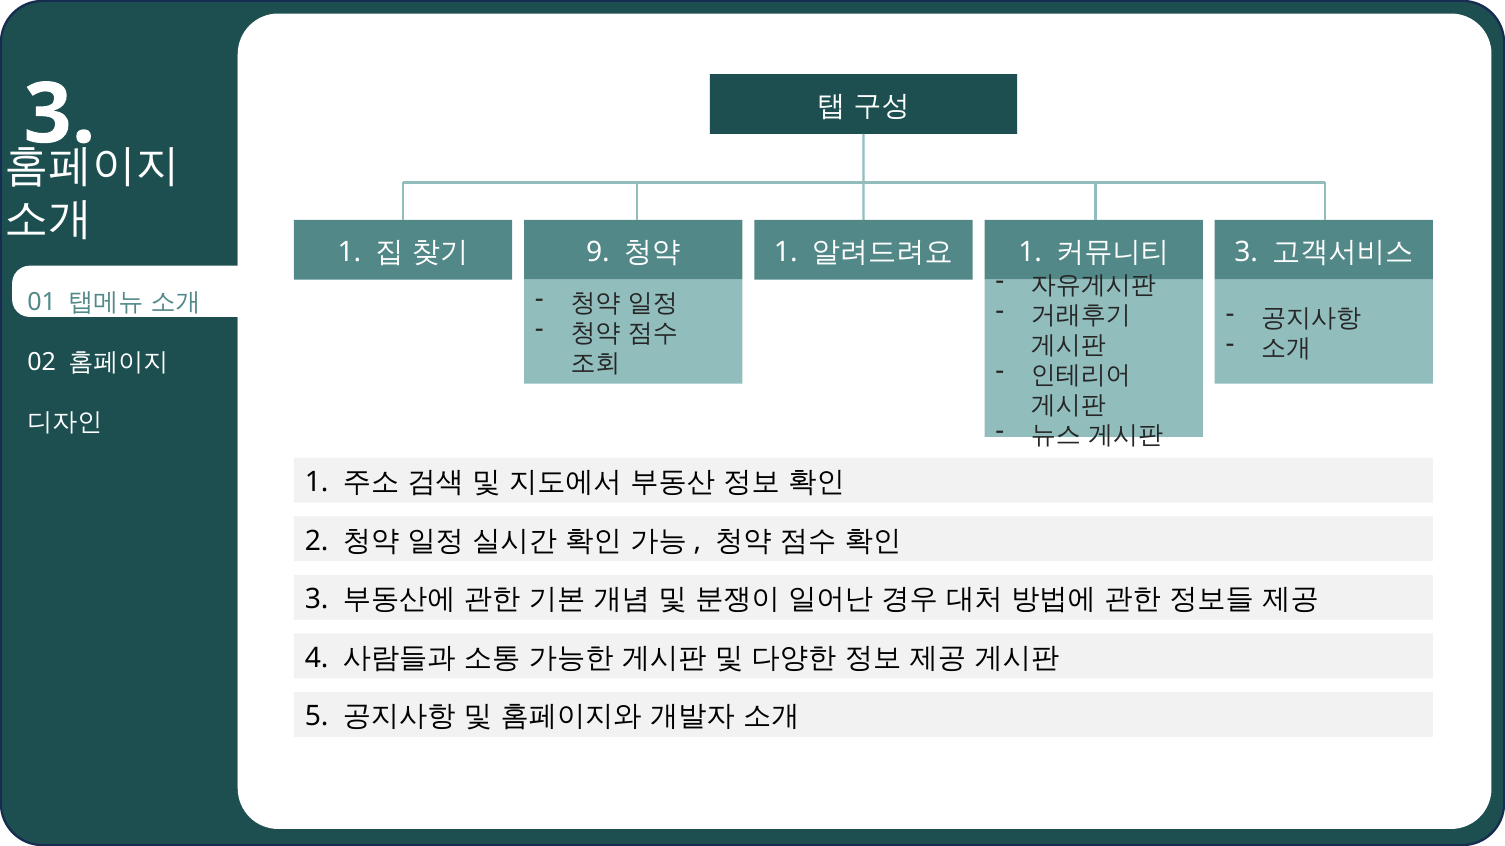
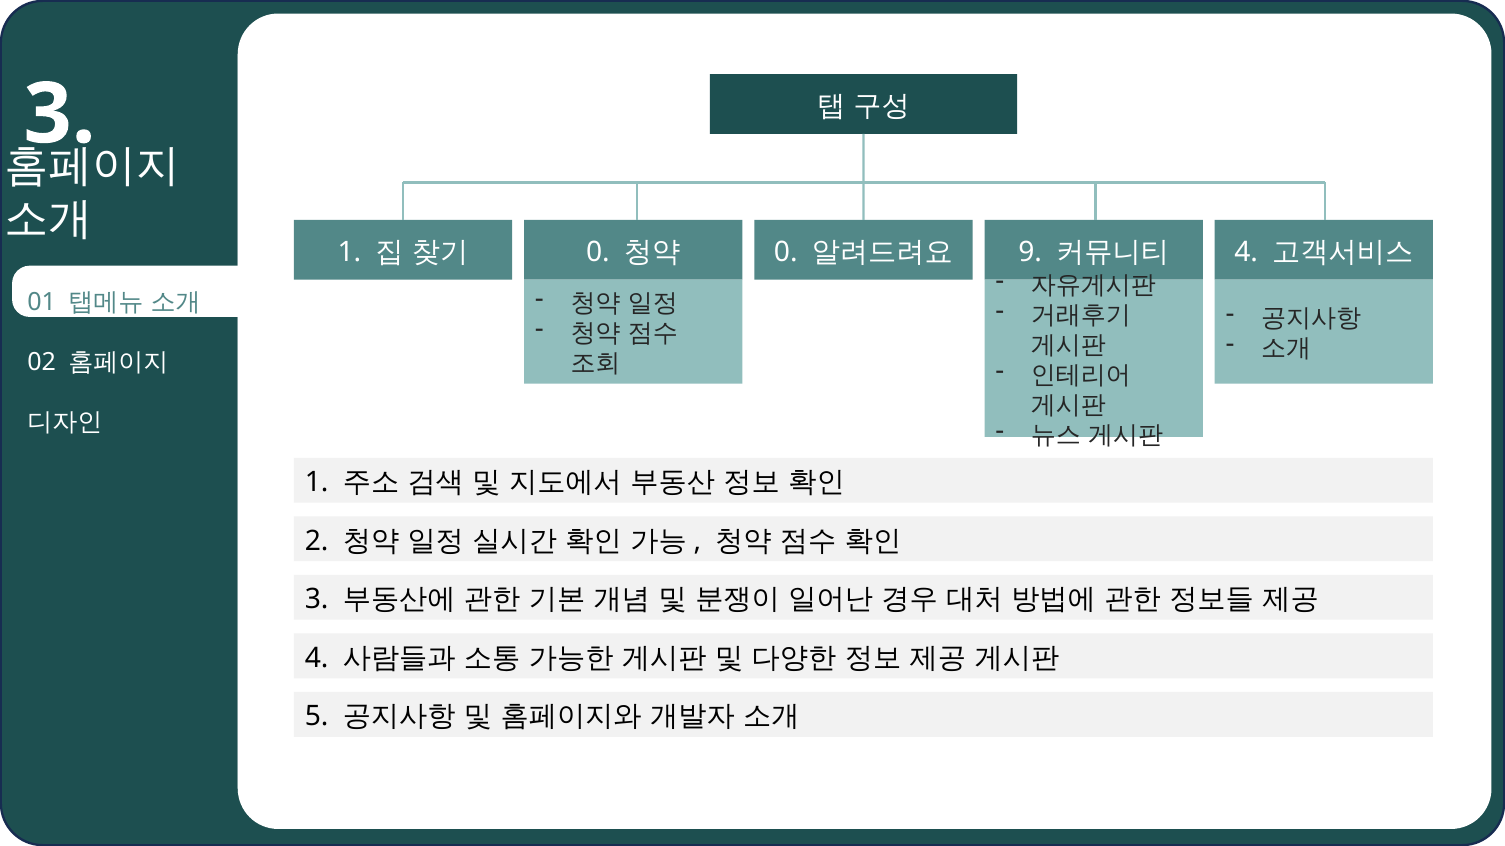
9 at (598, 252): 9 -> 0
1 at (786, 252): 1 -> 0
1 at (1030, 252): 1 -> 9
3 at (1246, 252): 3 -> 4
